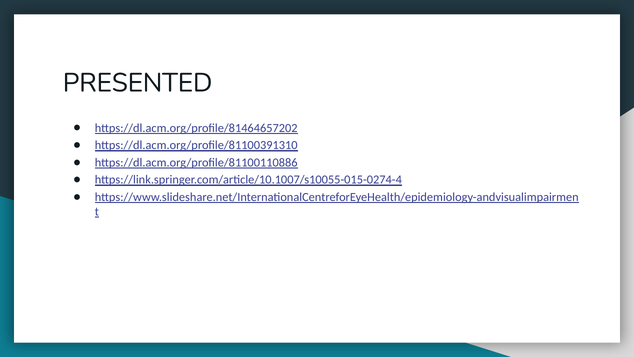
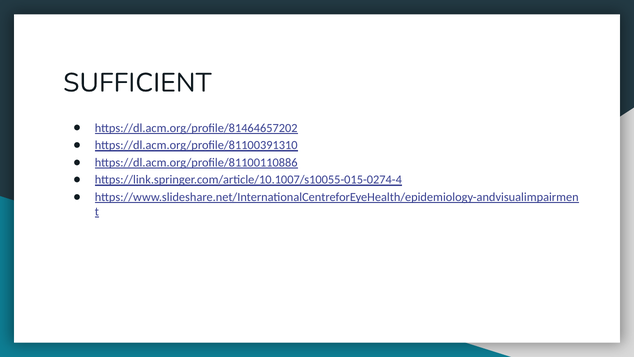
PRESENTED: PRESENTED -> SUFFICIENT
